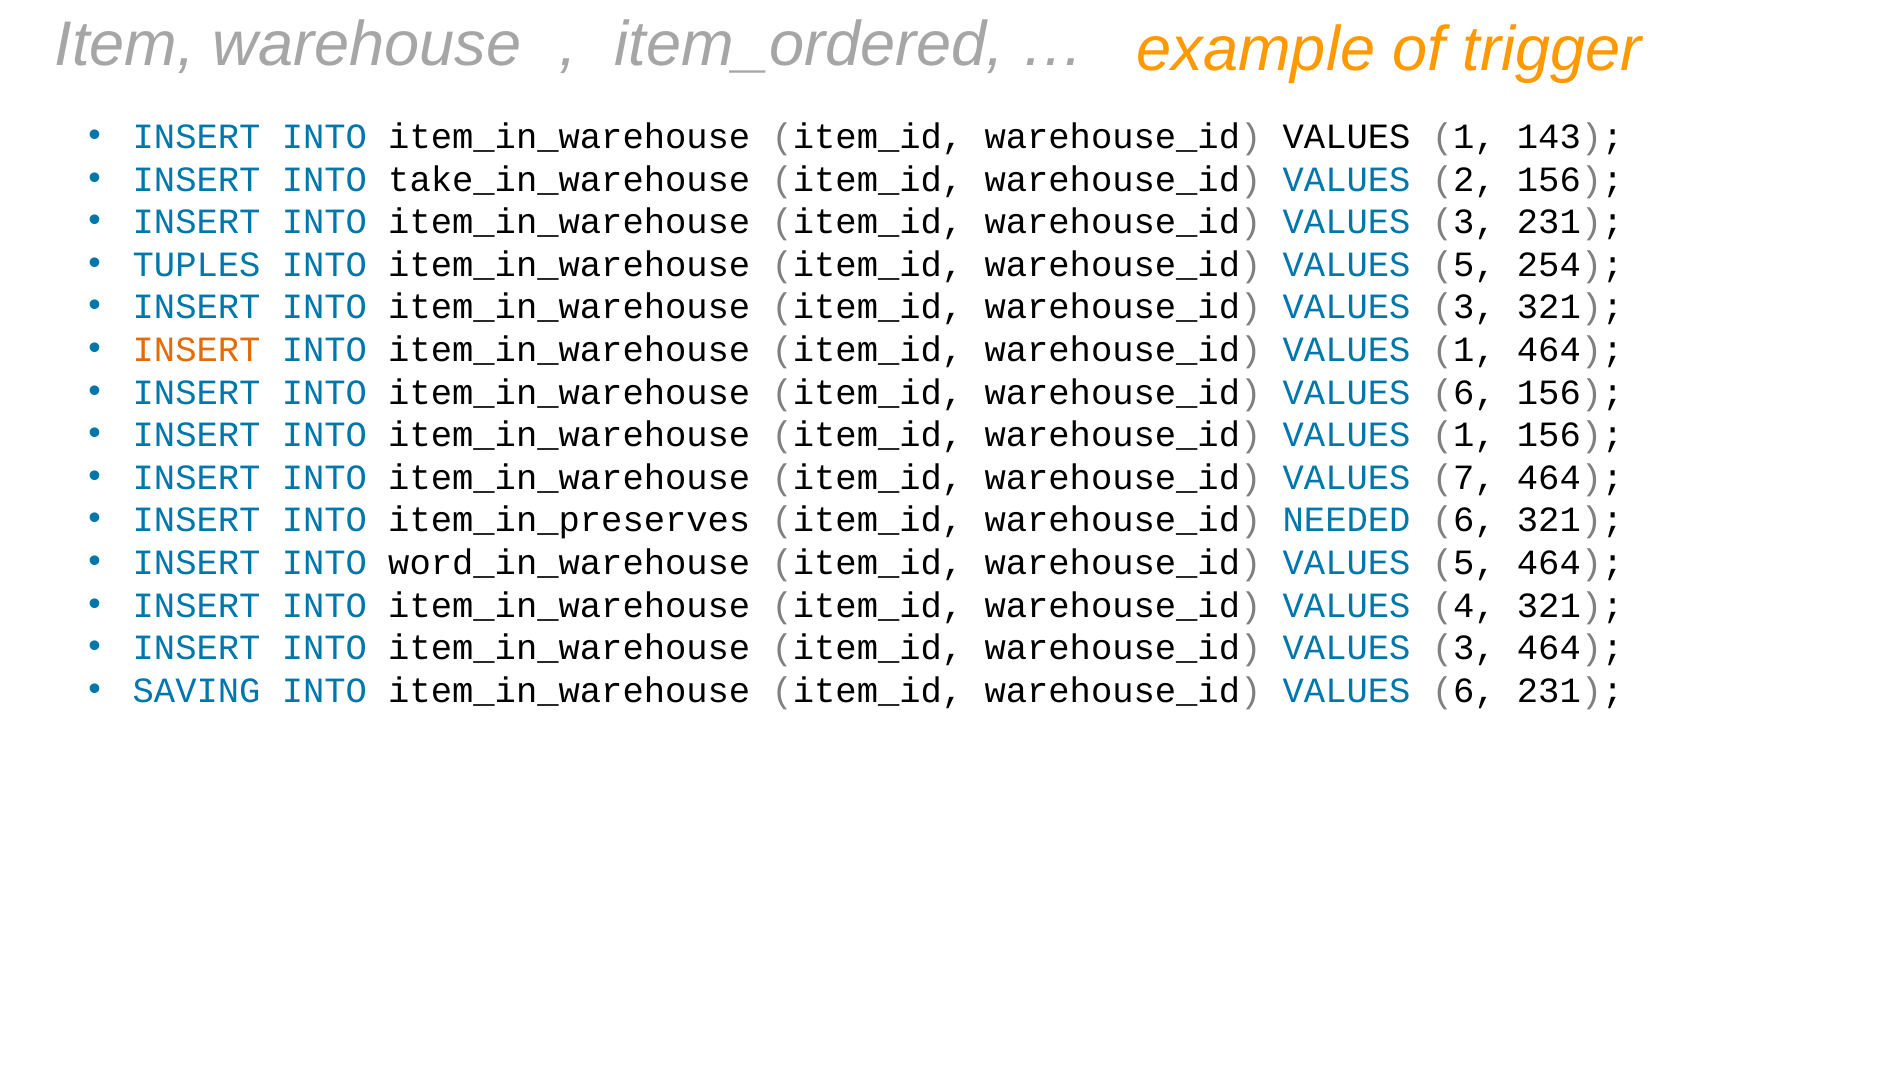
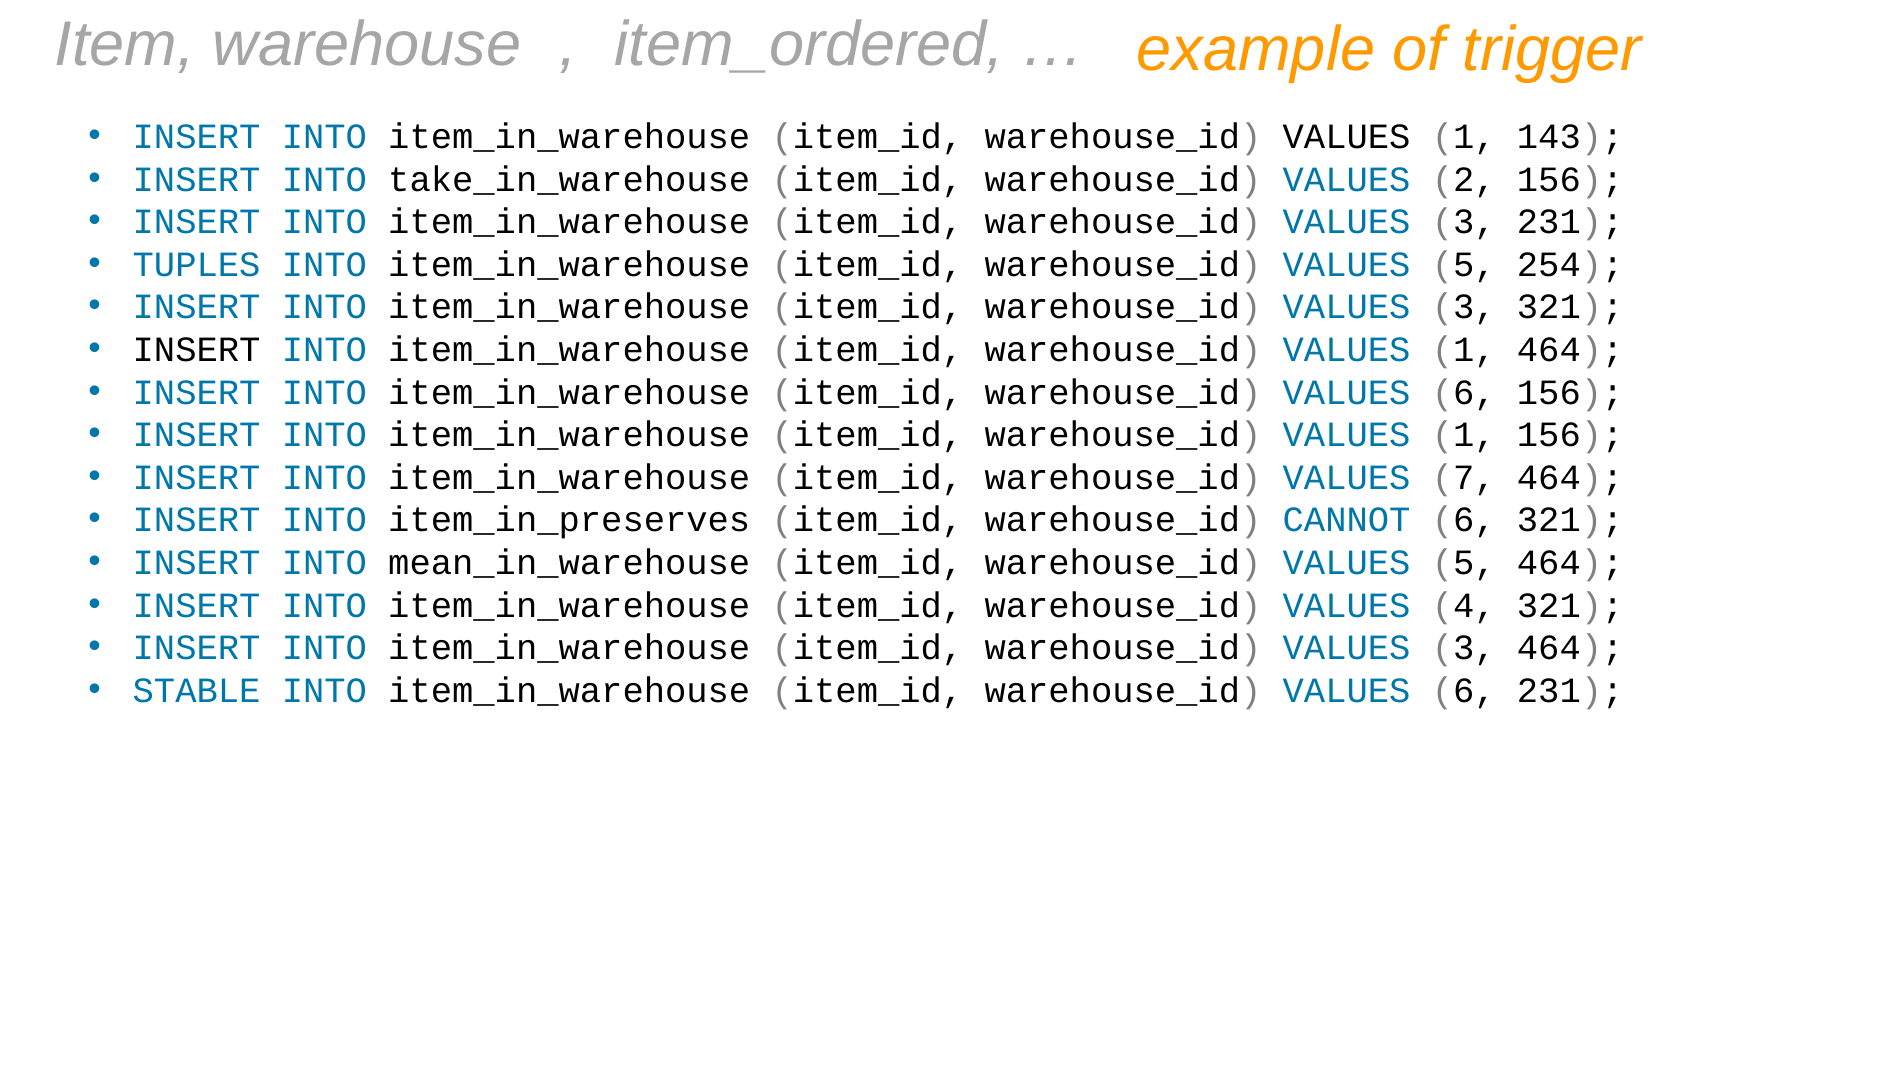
INSERT at (197, 350) colour: orange -> black
NEEDED: NEEDED -> CANNOT
word_in_warehouse: word_in_warehouse -> mean_in_warehouse
SAVING: SAVING -> STABLE
